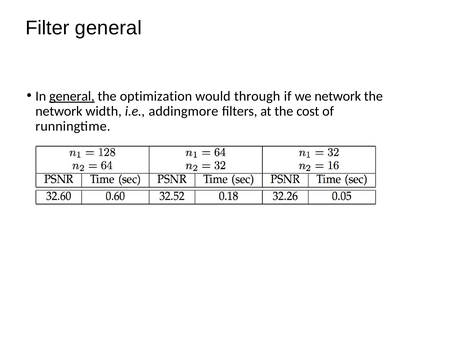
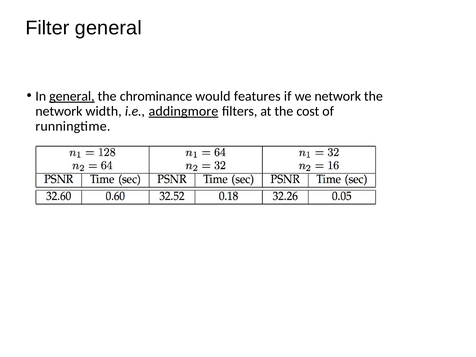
optimization: optimization -> chrominance
through: through -> features
addingmore underline: none -> present
